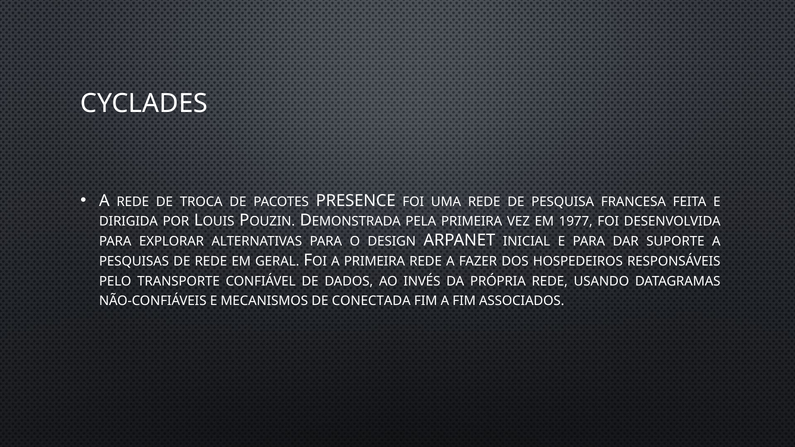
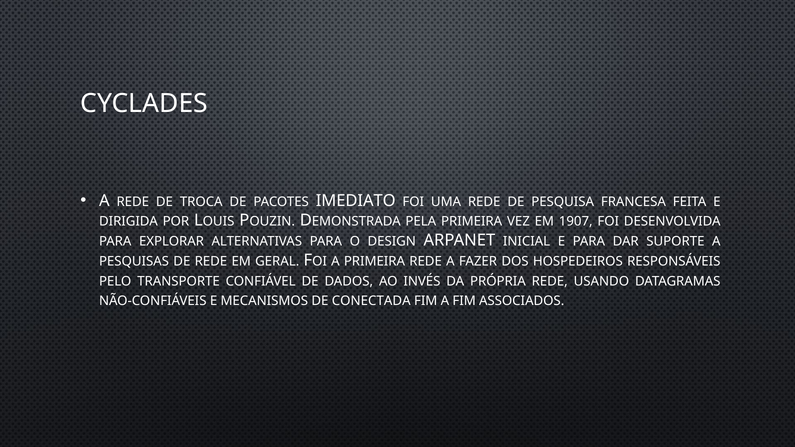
PRESENCE: PRESENCE -> IMEDIATO
1977: 1977 -> 1907
